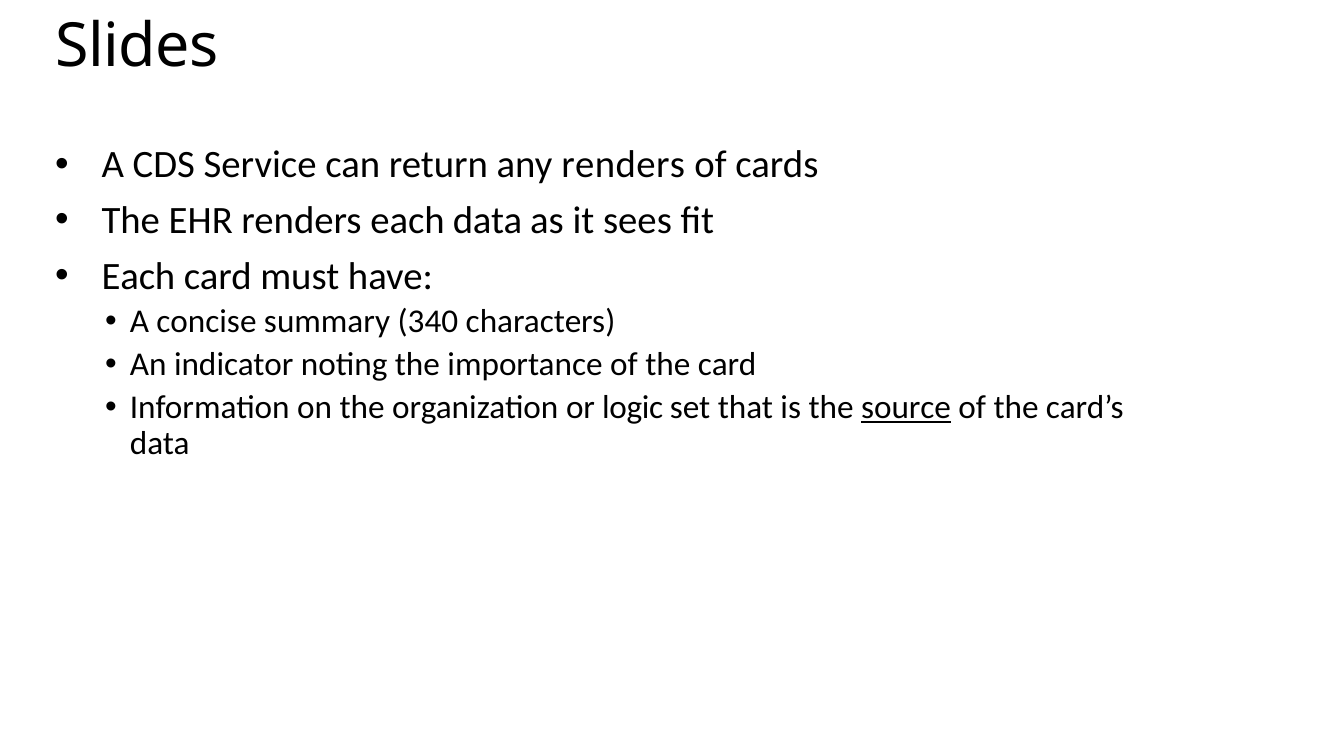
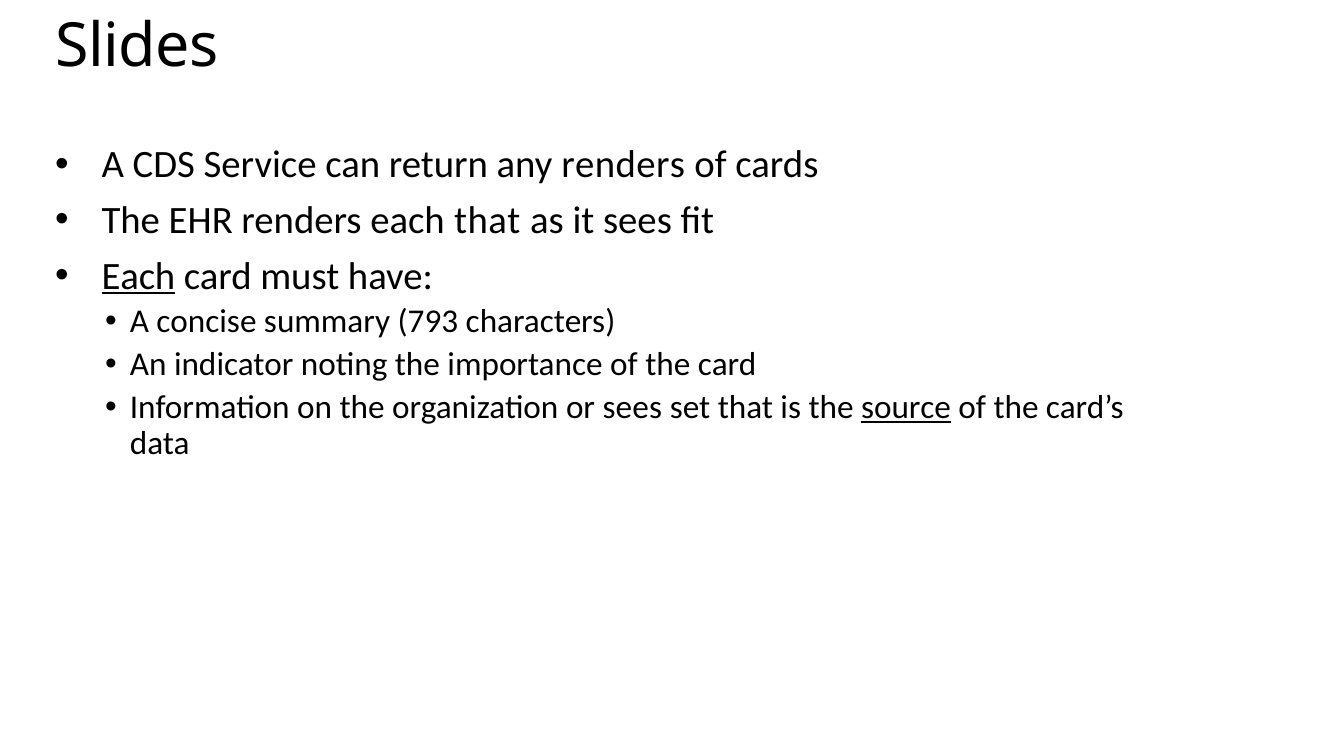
each data: data -> that
Each at (139, 276) underline: none -> present
340: 340 -> 793
or logic: logic -> sees
